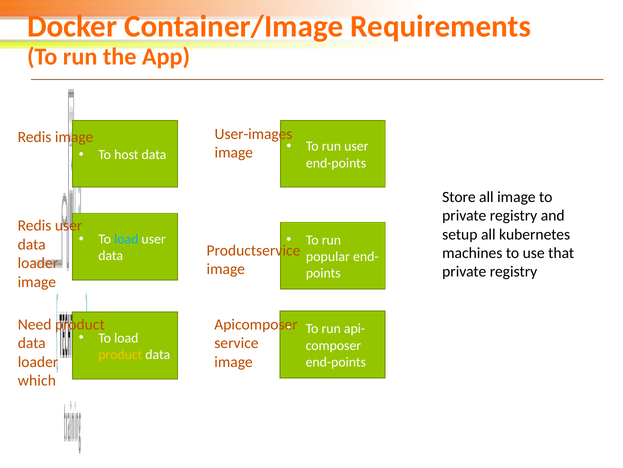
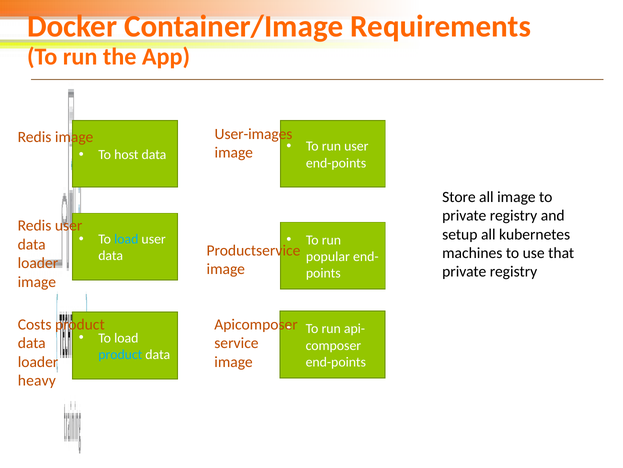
Need: Need -> Costs
product at (120, 354) colour: yellow -> light blue
which: which -> heavy
